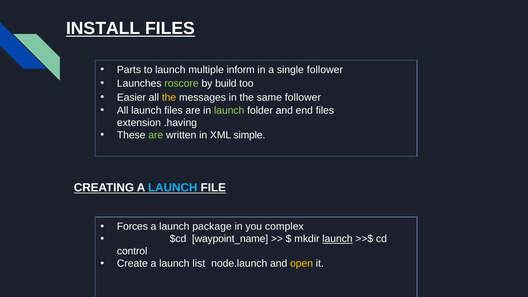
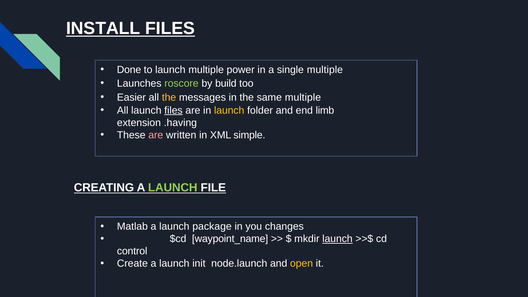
Parts: Parts -> Done
inform: inform -> power
single follower: follower -> multiple
same follower: follower -> multiple
files at (173, 110) underline: none -> present
launch at (229, 110) colour: light green -> yellow
end files: files -> limb
are at (156, 135) colour: light green -> pink
LAUNCH at (173, 188) colour: light blue -> light green
Forces: Forces -> Matlab
complex: complex -> changes
list: list -> init
